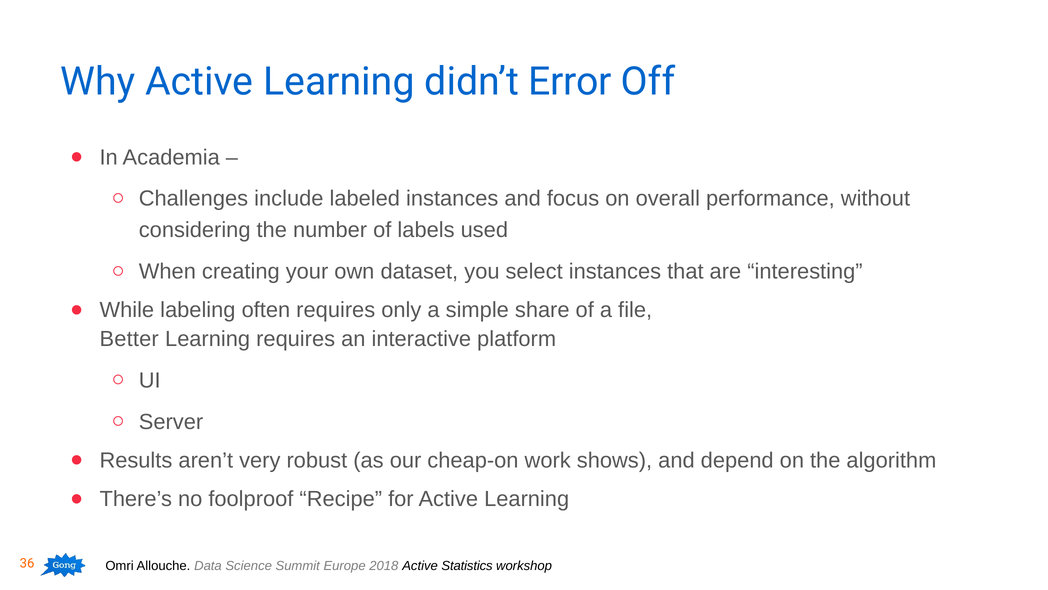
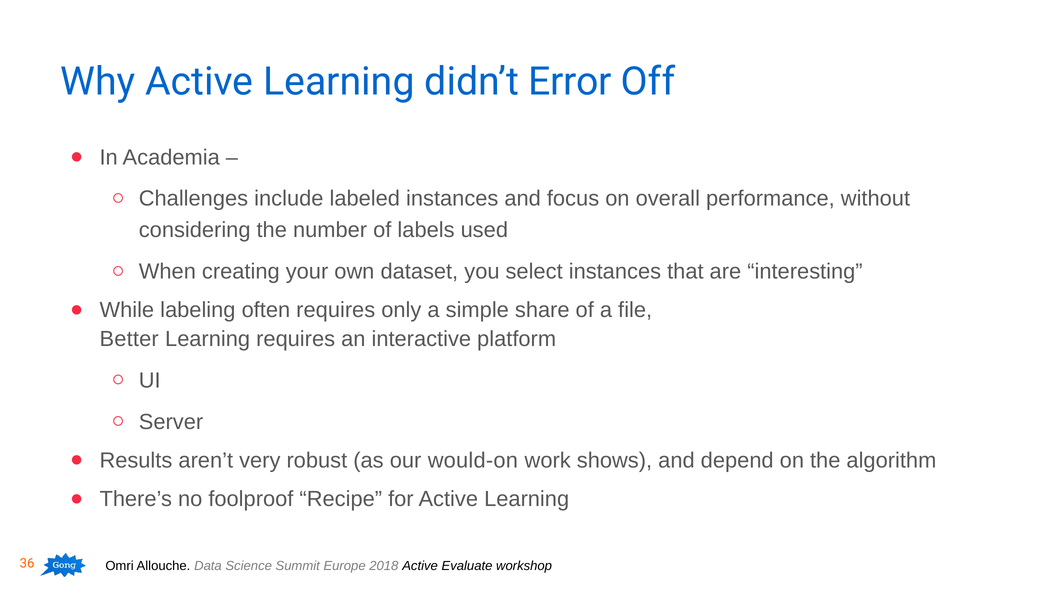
cheap-on: cheap-on -> would-on
Statistics: Statistics -> Evaluate
